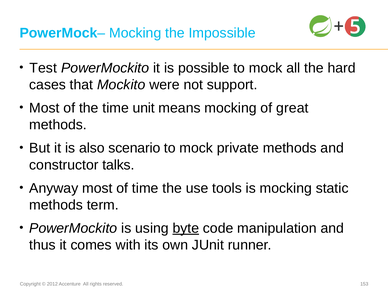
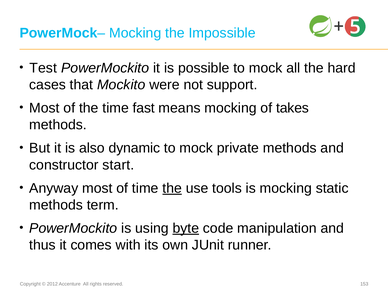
unit: unit -> fast
great: great -> takes
scenario: scenario -> dynamic
talks: talks -> start
the at (172, 188) underline: none -> present
